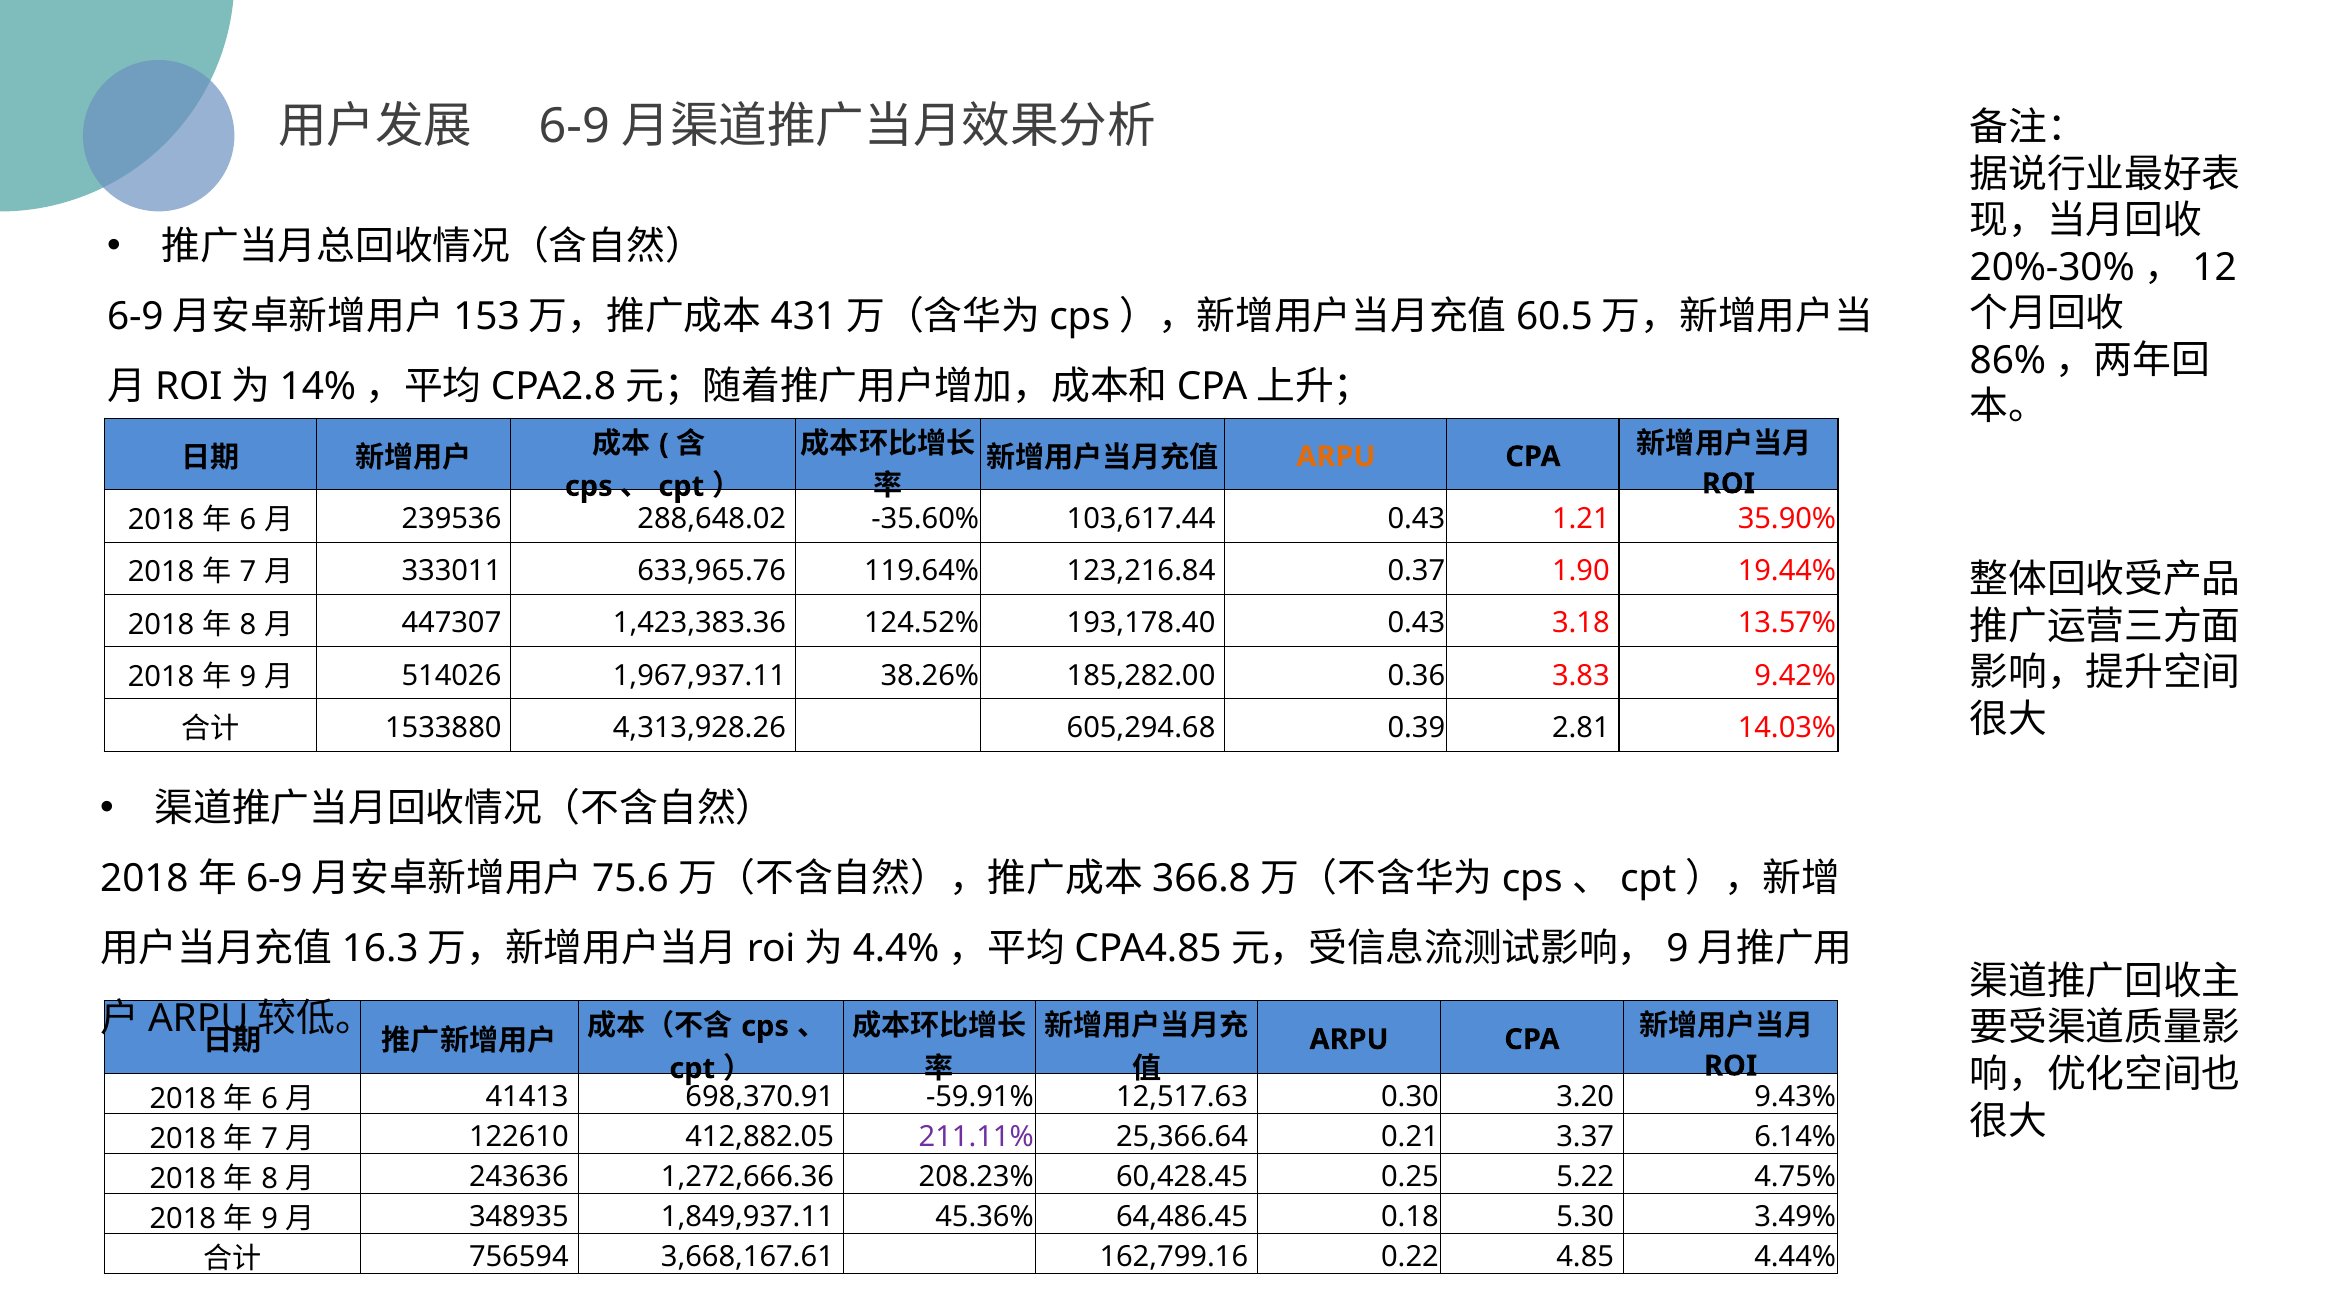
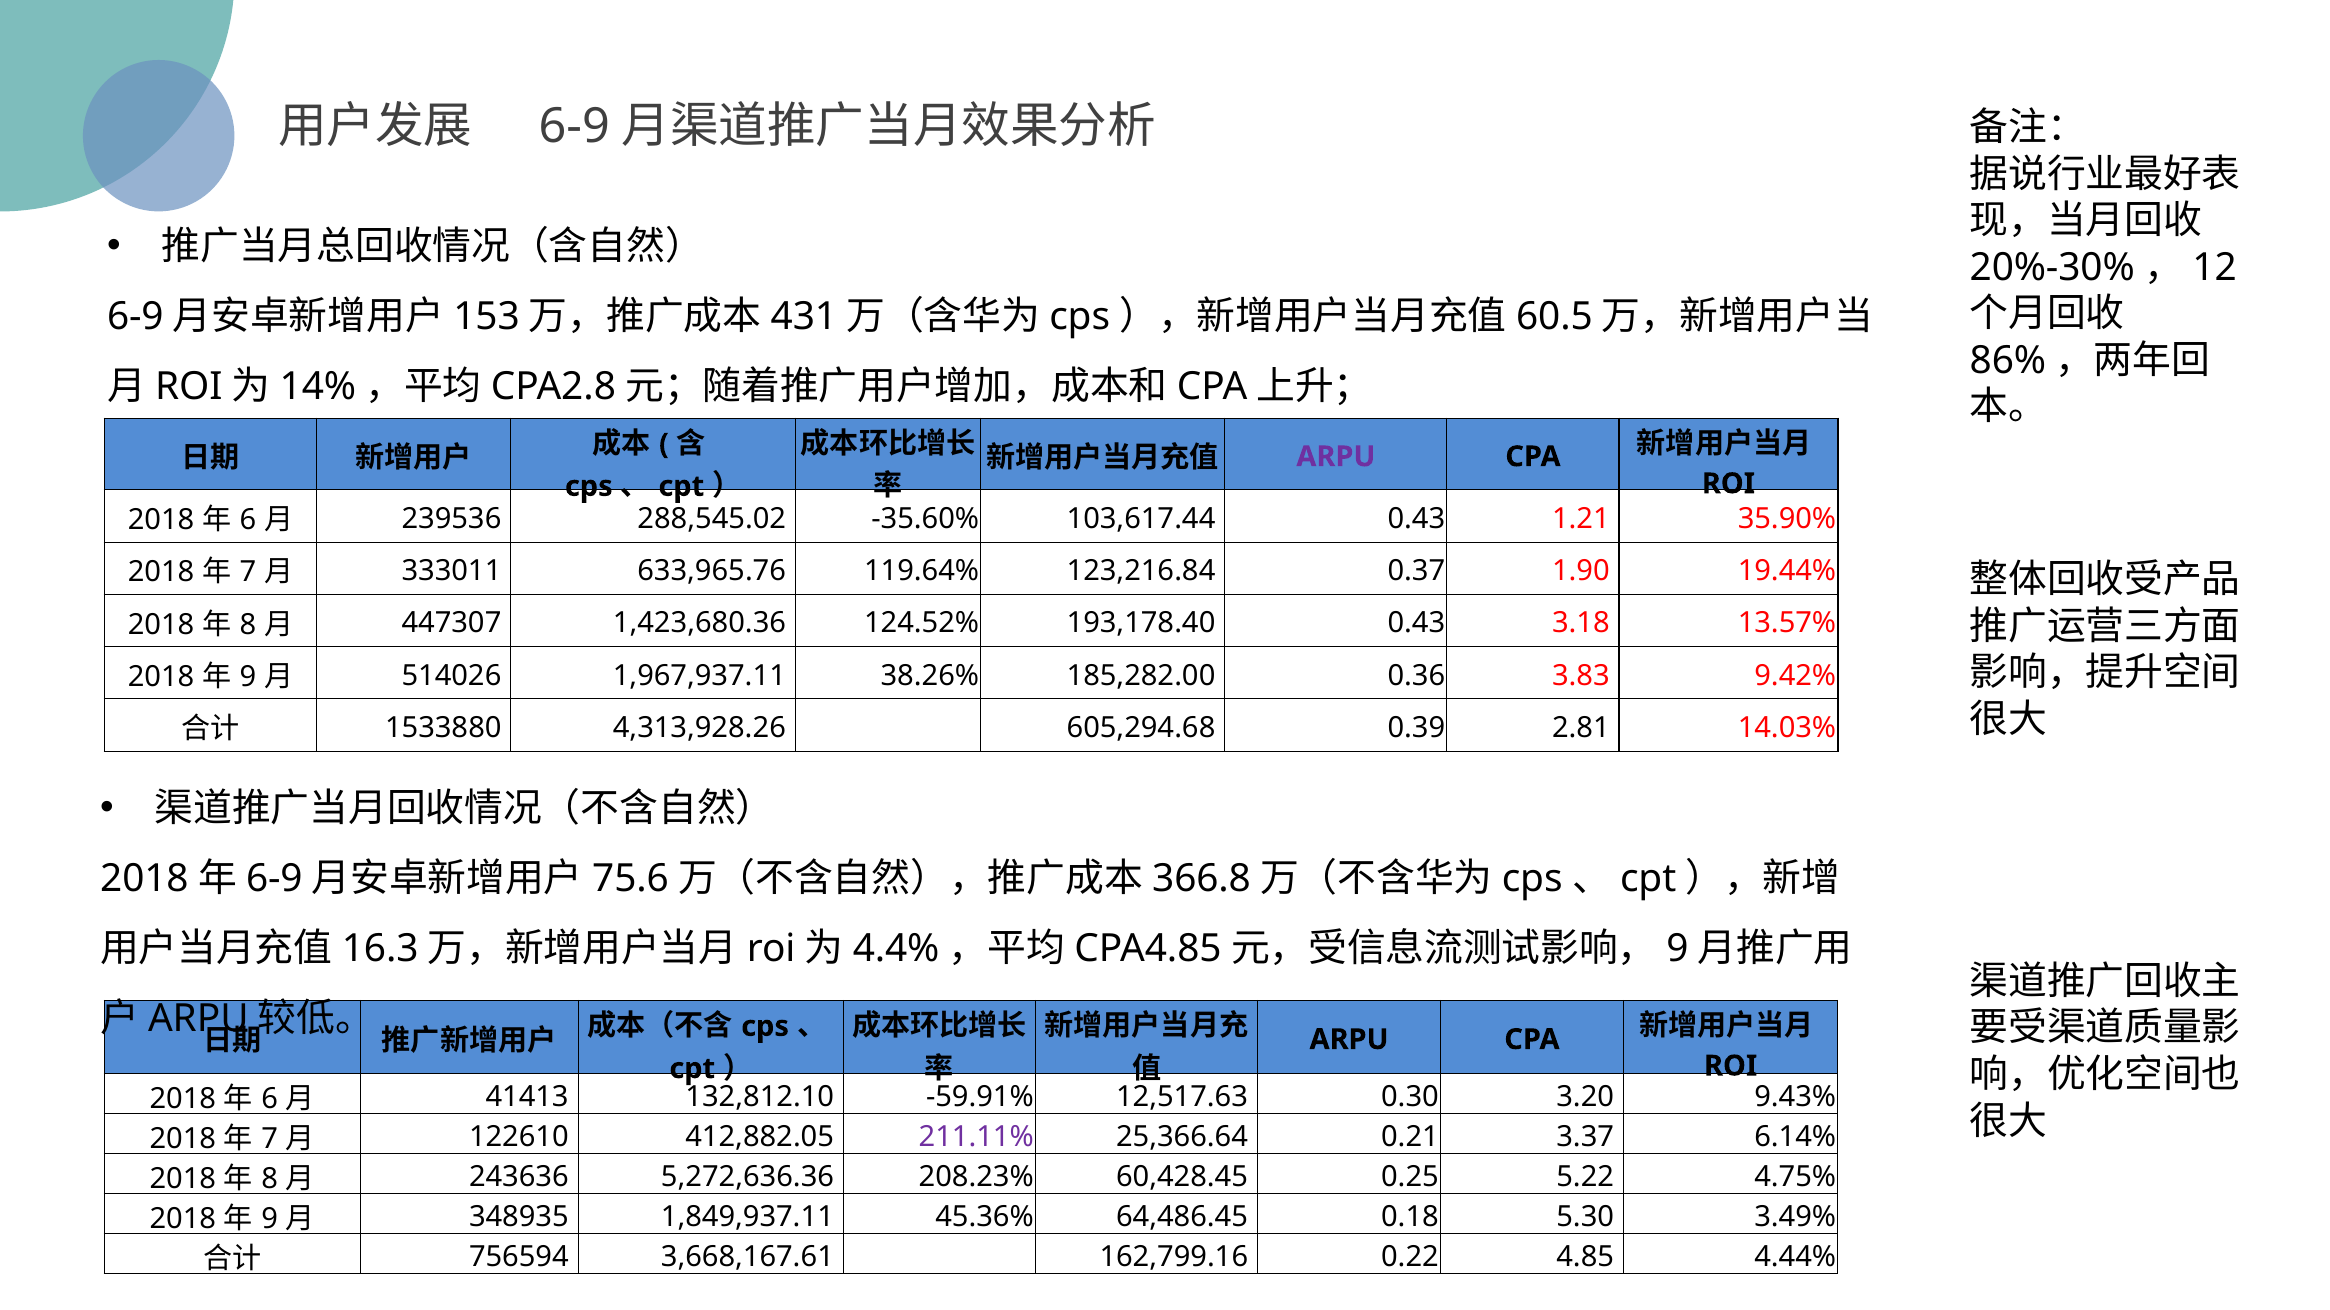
ARPU at (1336, 457) colour: orange -> purple
288,648.02: 288,648.02 -> 288,545.02
1,423,383.36: 1,423,383.36 -> 1,423,680.36
698,370.91: 698,370.91 -> 132,812.10
1,272,666.36: 1,272,666.36 -> 5,272,636.36
